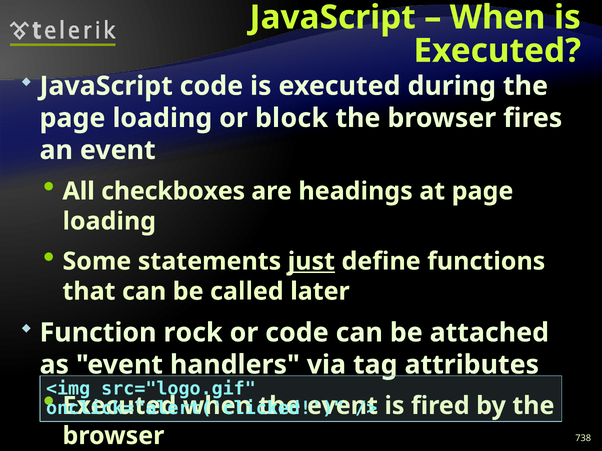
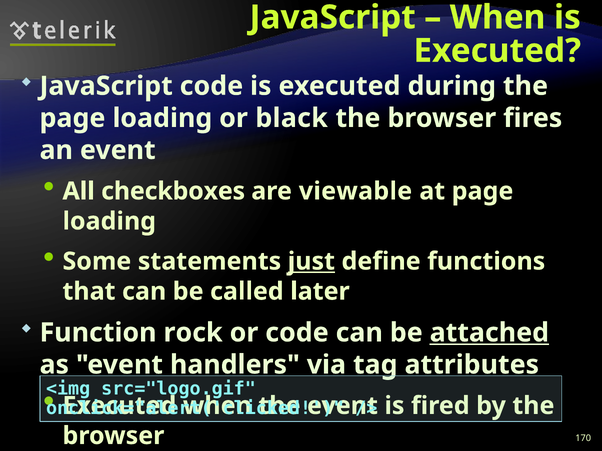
block: block -> black
headings: headings -> viewable
attached underline: none -> present
738: 738 -> 170
